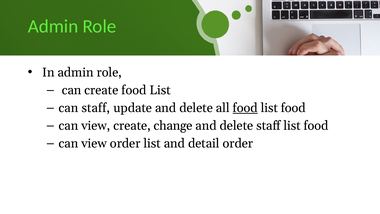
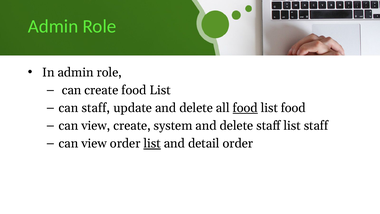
change: change -> system
staff list food: food -> staff
list at (152, 143) underline: none -> present
